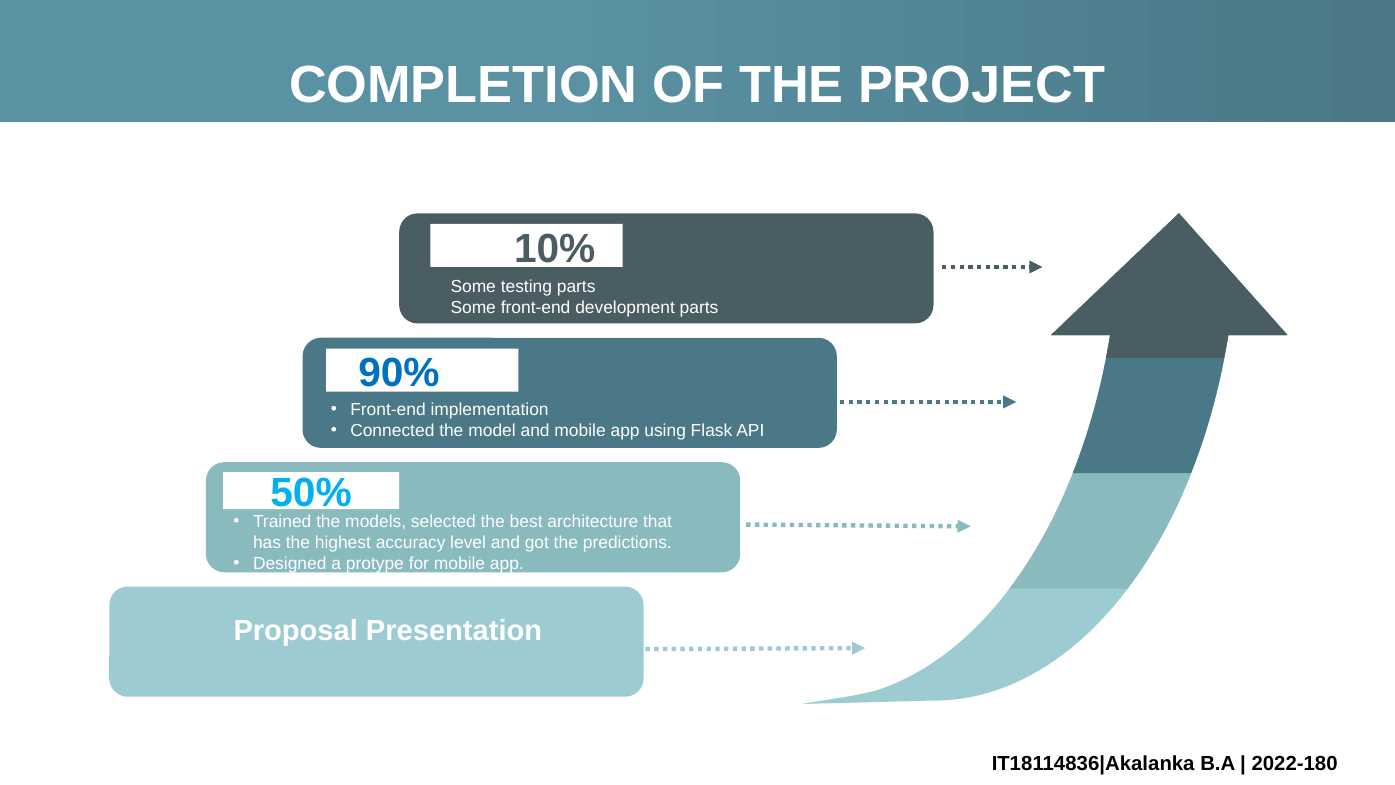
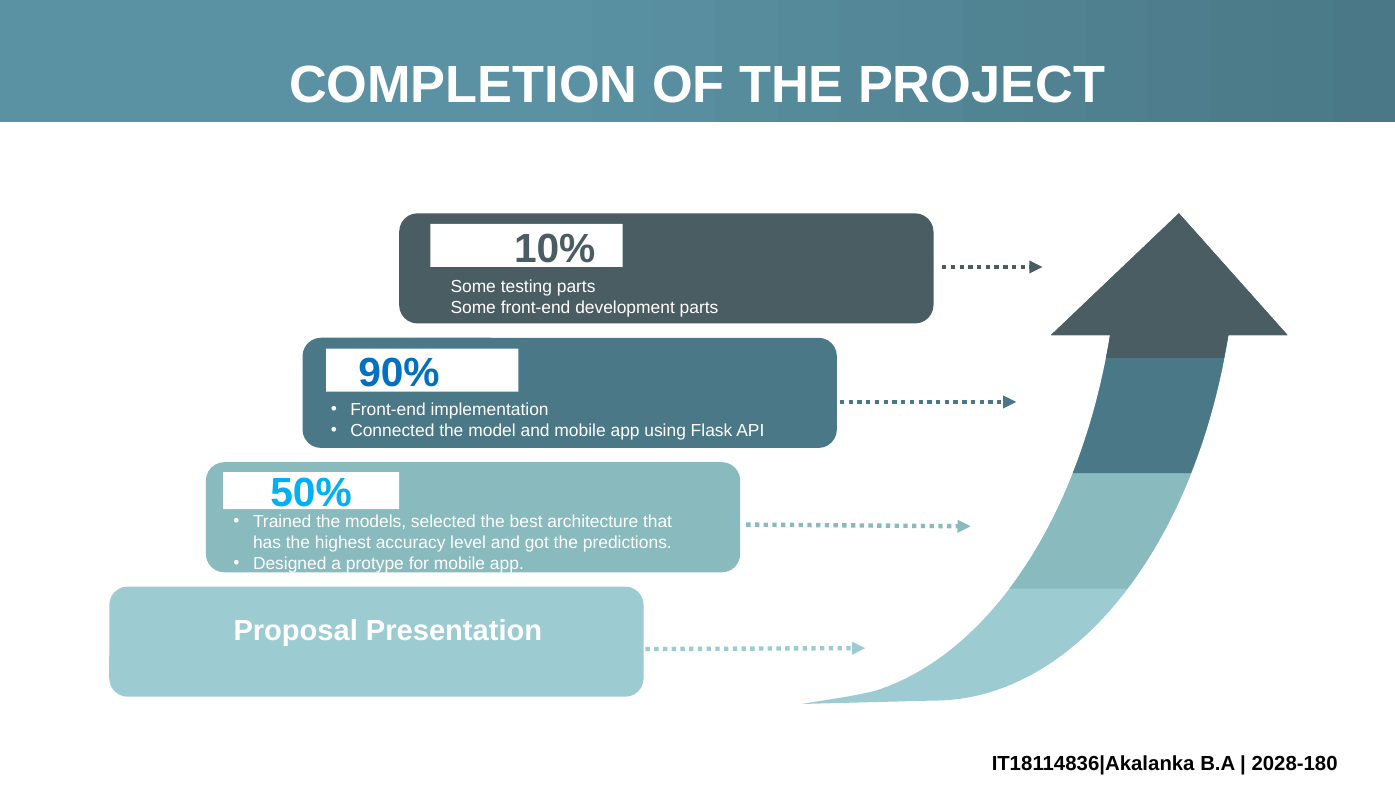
2022-180: 2022-180 -> 2028-180
